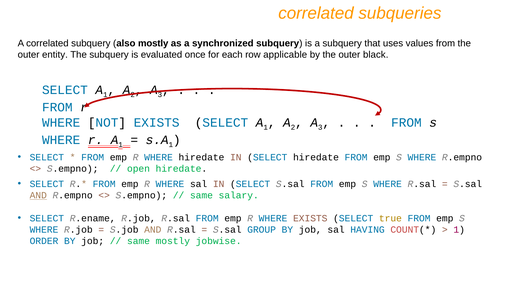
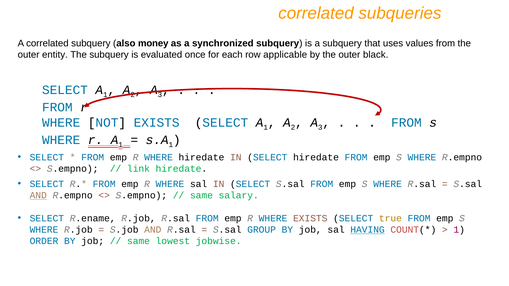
also mostly: mostly -> money
open: open -> link
HAVING underline: none -> present
same mostly: mostly -> lowest
